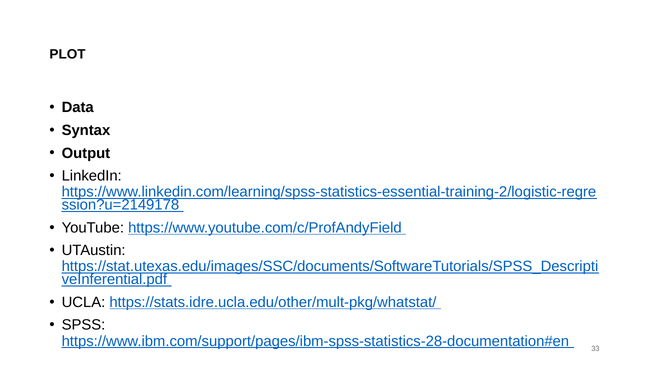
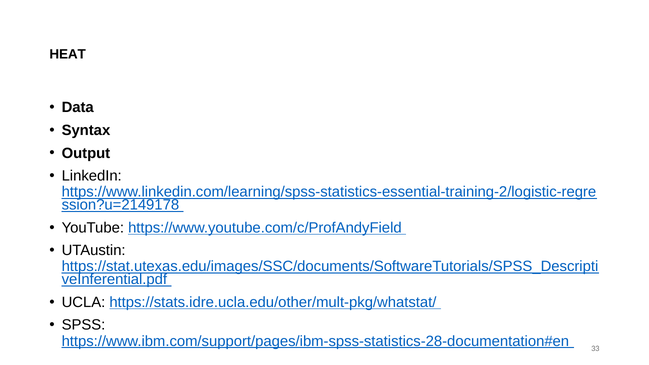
PLOT: PLOT -> HEAT
